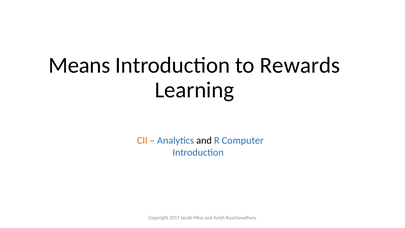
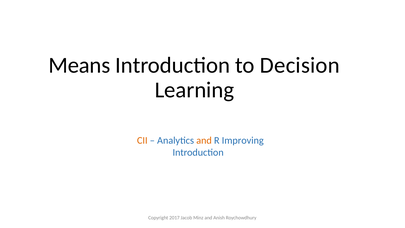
Rewards: Rewards -> Decision
and at (204, 140) colour: black -> orange
Computer: Computer -> Improving
